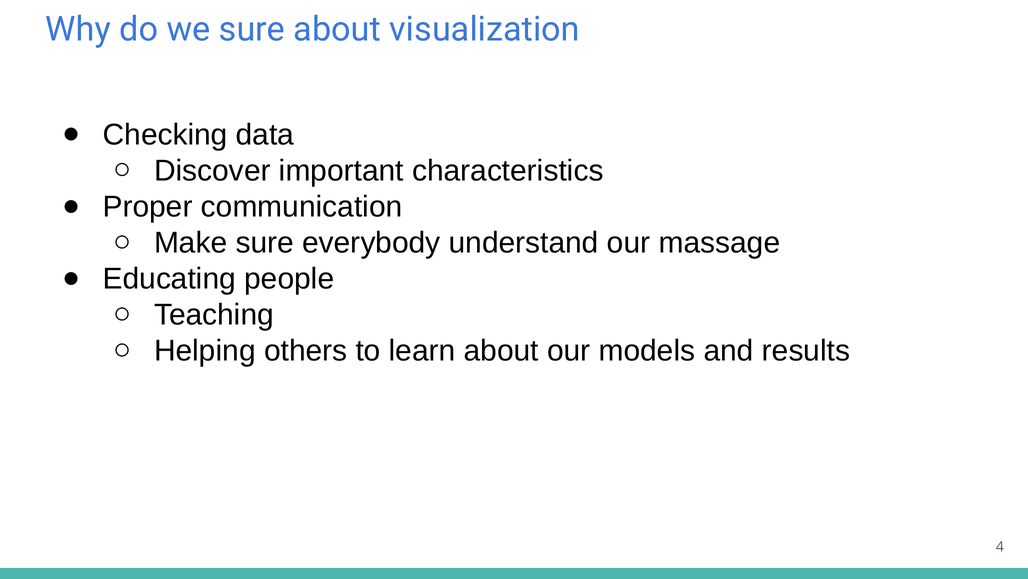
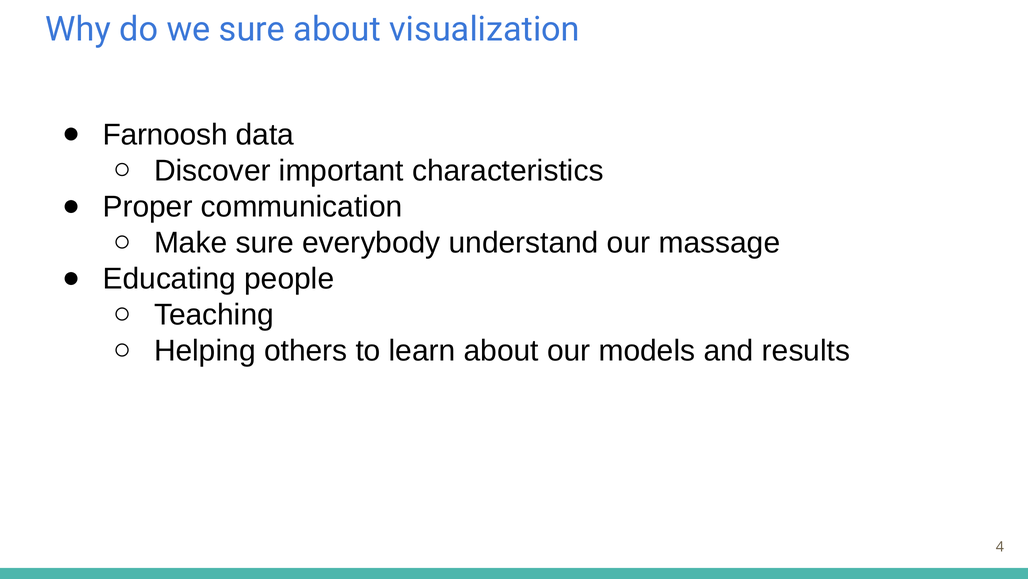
Checking: Checking -> Farnoosh
